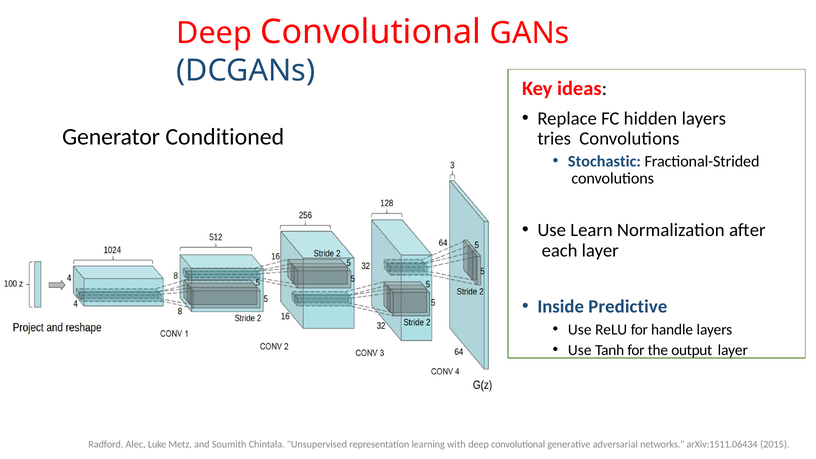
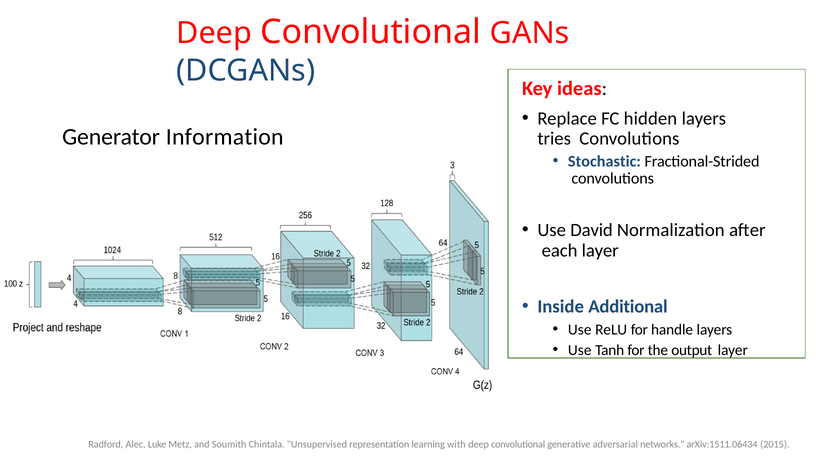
Conditioned: Conditioned -> Information
Learn: Learn -> David
Predictive: Predictive -> Additional
